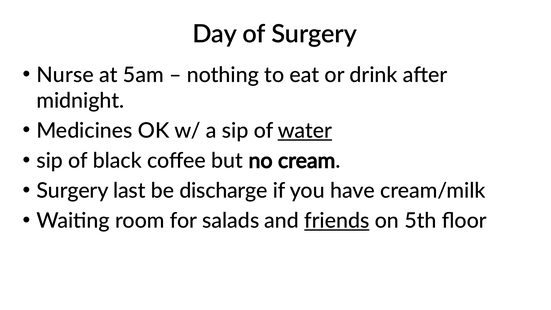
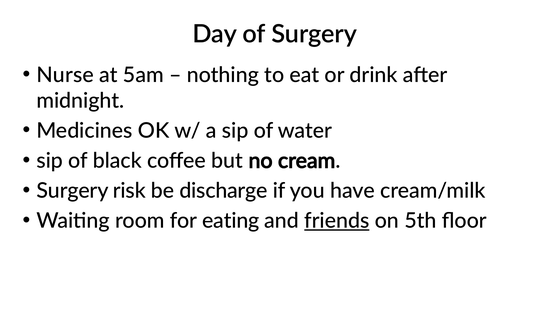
water underline: present -> none
last: last -> risk
salads: salads -> eating
